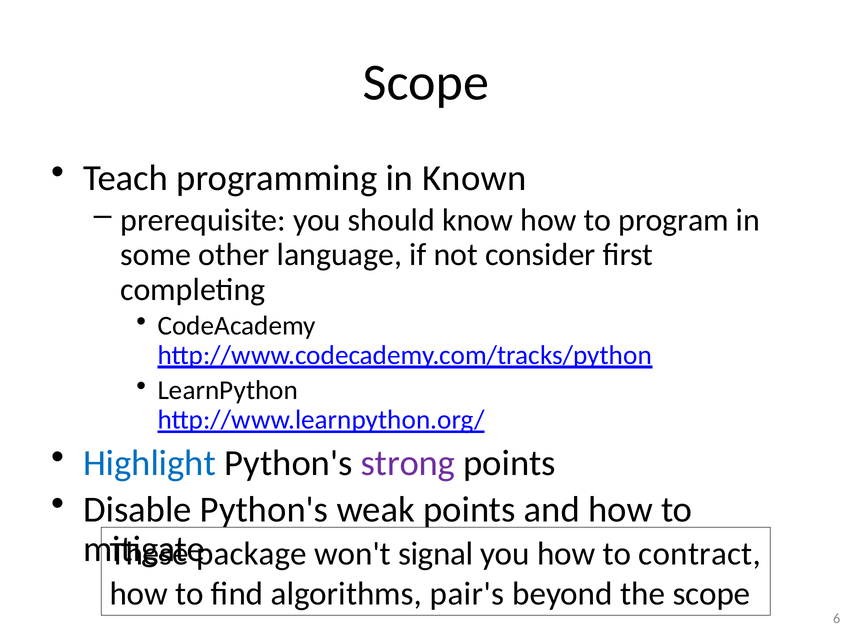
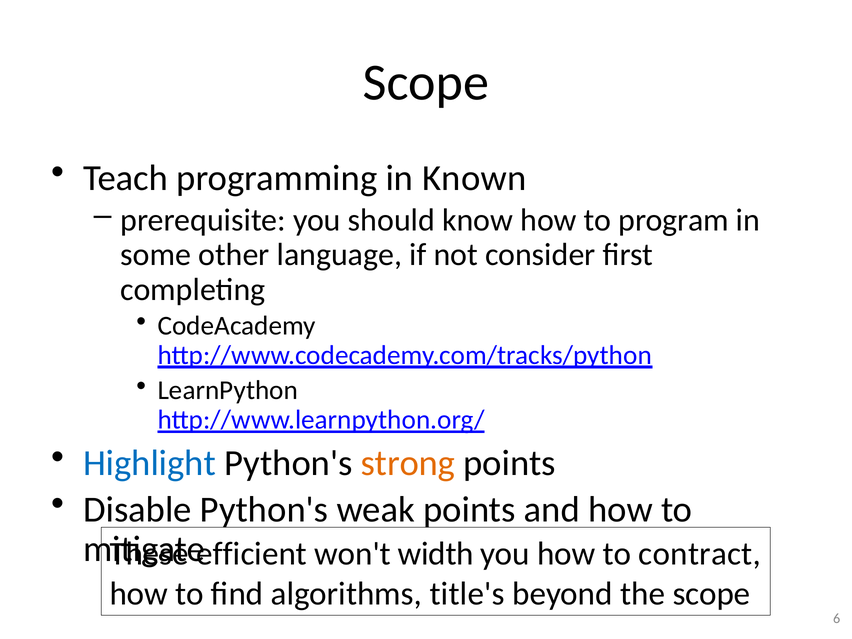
strong colour: purple -> orange
package: package -> efficient
signal: signal -> width
pair's: pair's -> title's
